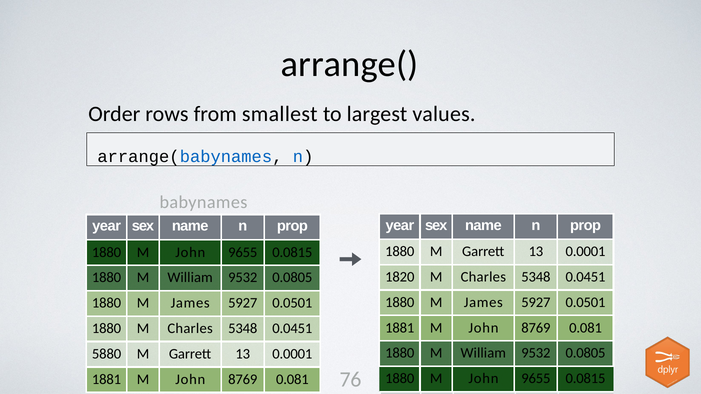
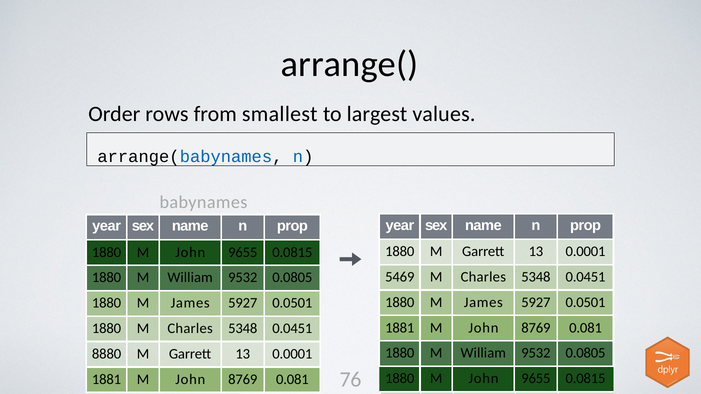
1820: 1820 -> 5469
5880: 5880 -> 8880
